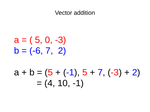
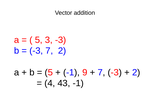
0: 0 -> 3
-6 at (36, 51): -6 -> -3
-1 5: 5 -> 9
10: 10 -> 43
